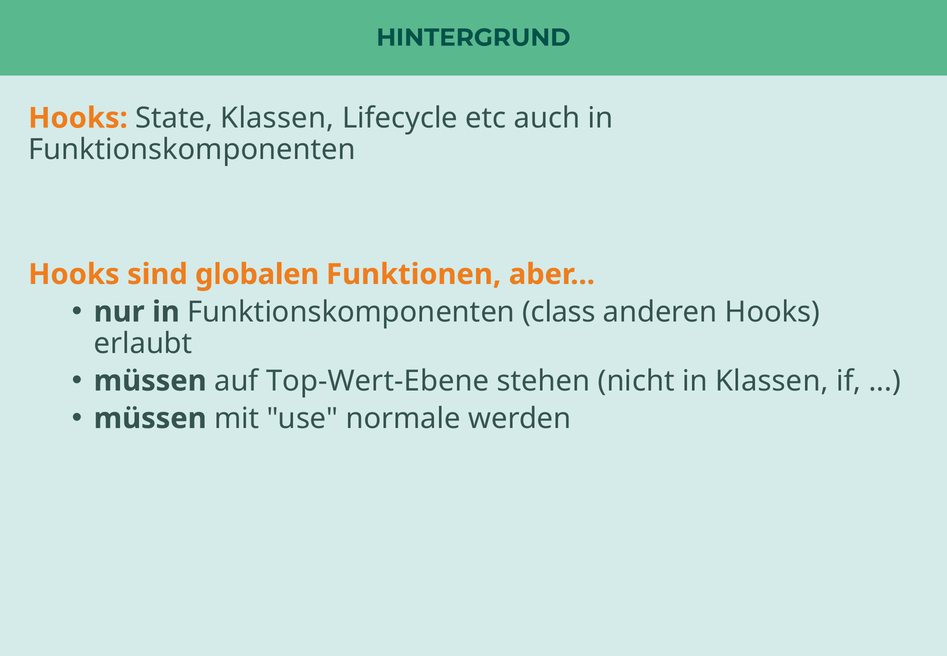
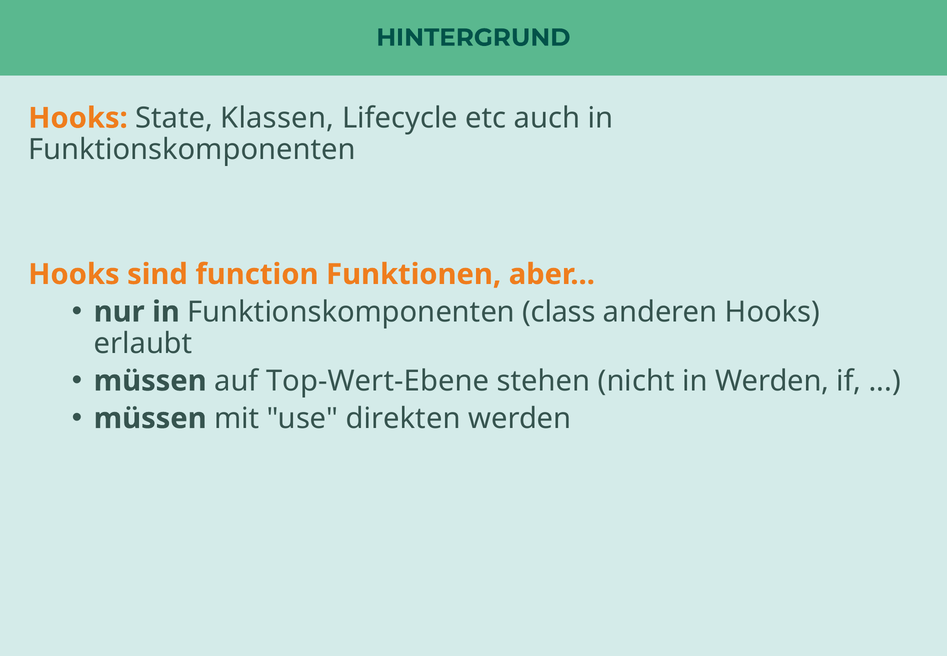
globalen: globalen -> function
in Klassen: Klassen -> Werden
normale: normale -> direkten
